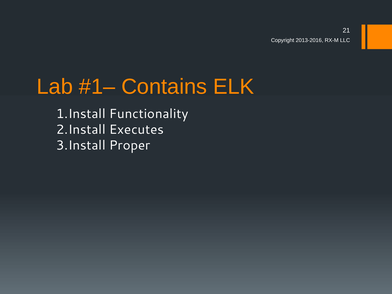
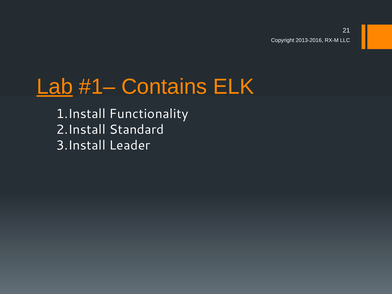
Lab underline: none -> present
Executes: Executes -> Standard
Proper: Proper -> Leader
